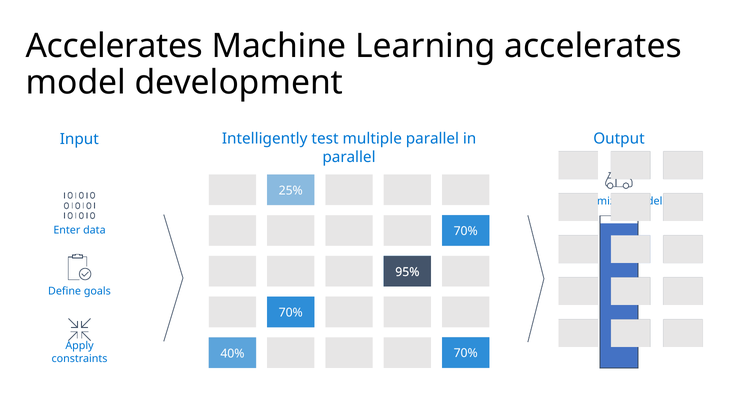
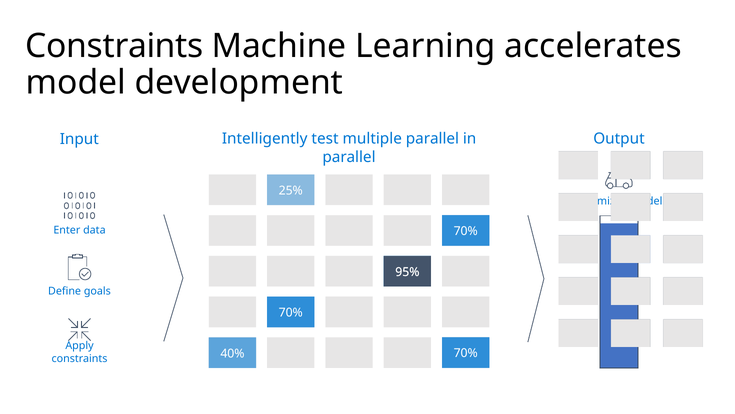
Accelerates at (114, 46): Accelerates -> Constraints
